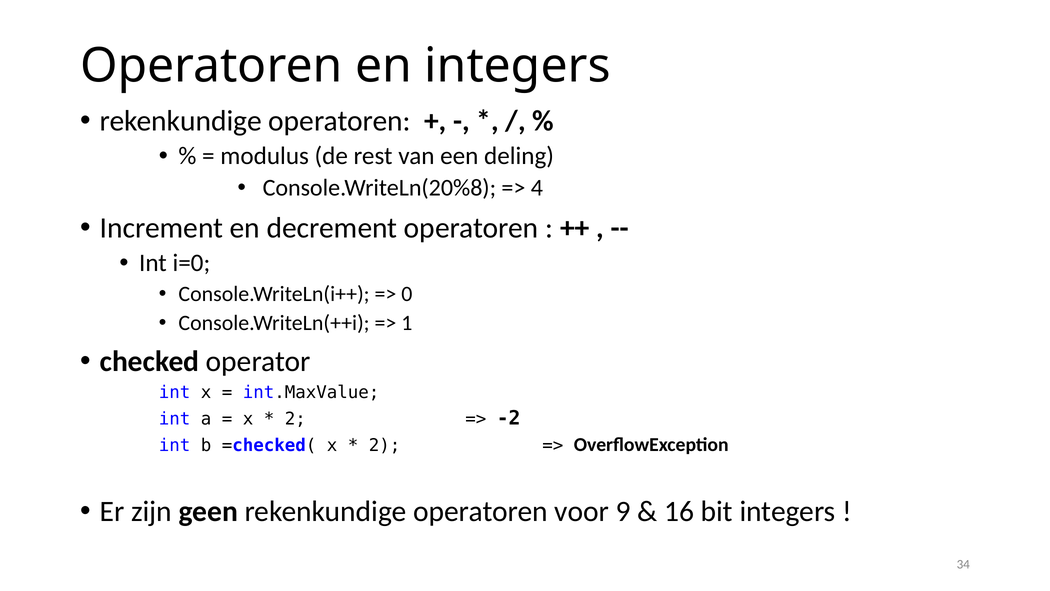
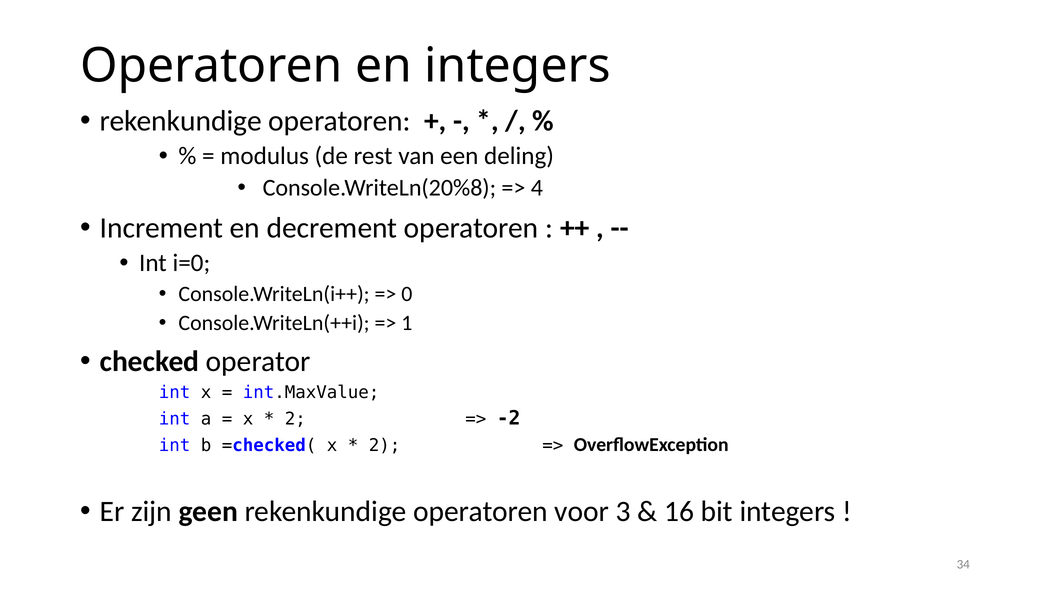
9: 9 -> 3
